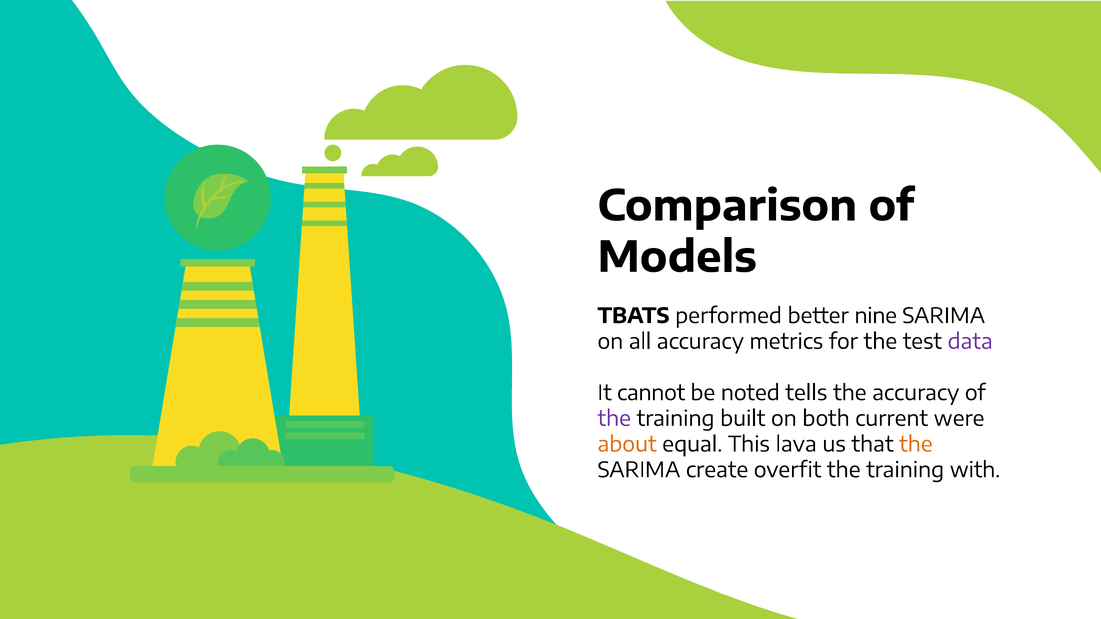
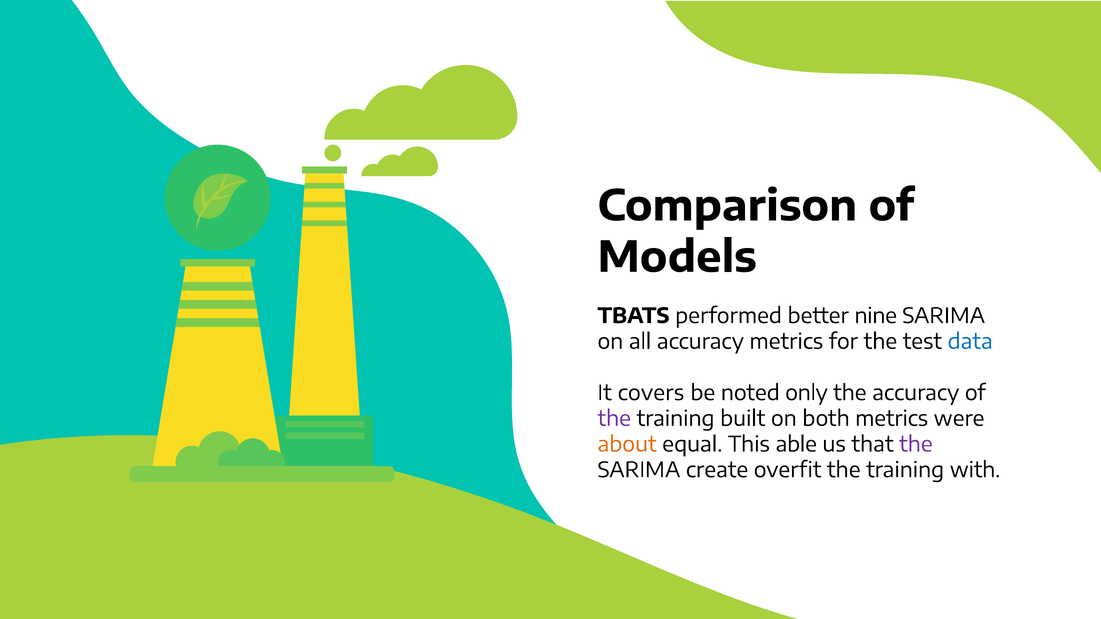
data colour: purple -> blue
cannot: cannot -> covers
tells: tells -> only
both current: current -> metrics
lava: lava -> able
the at (916, 445) colour: orange -> purple
